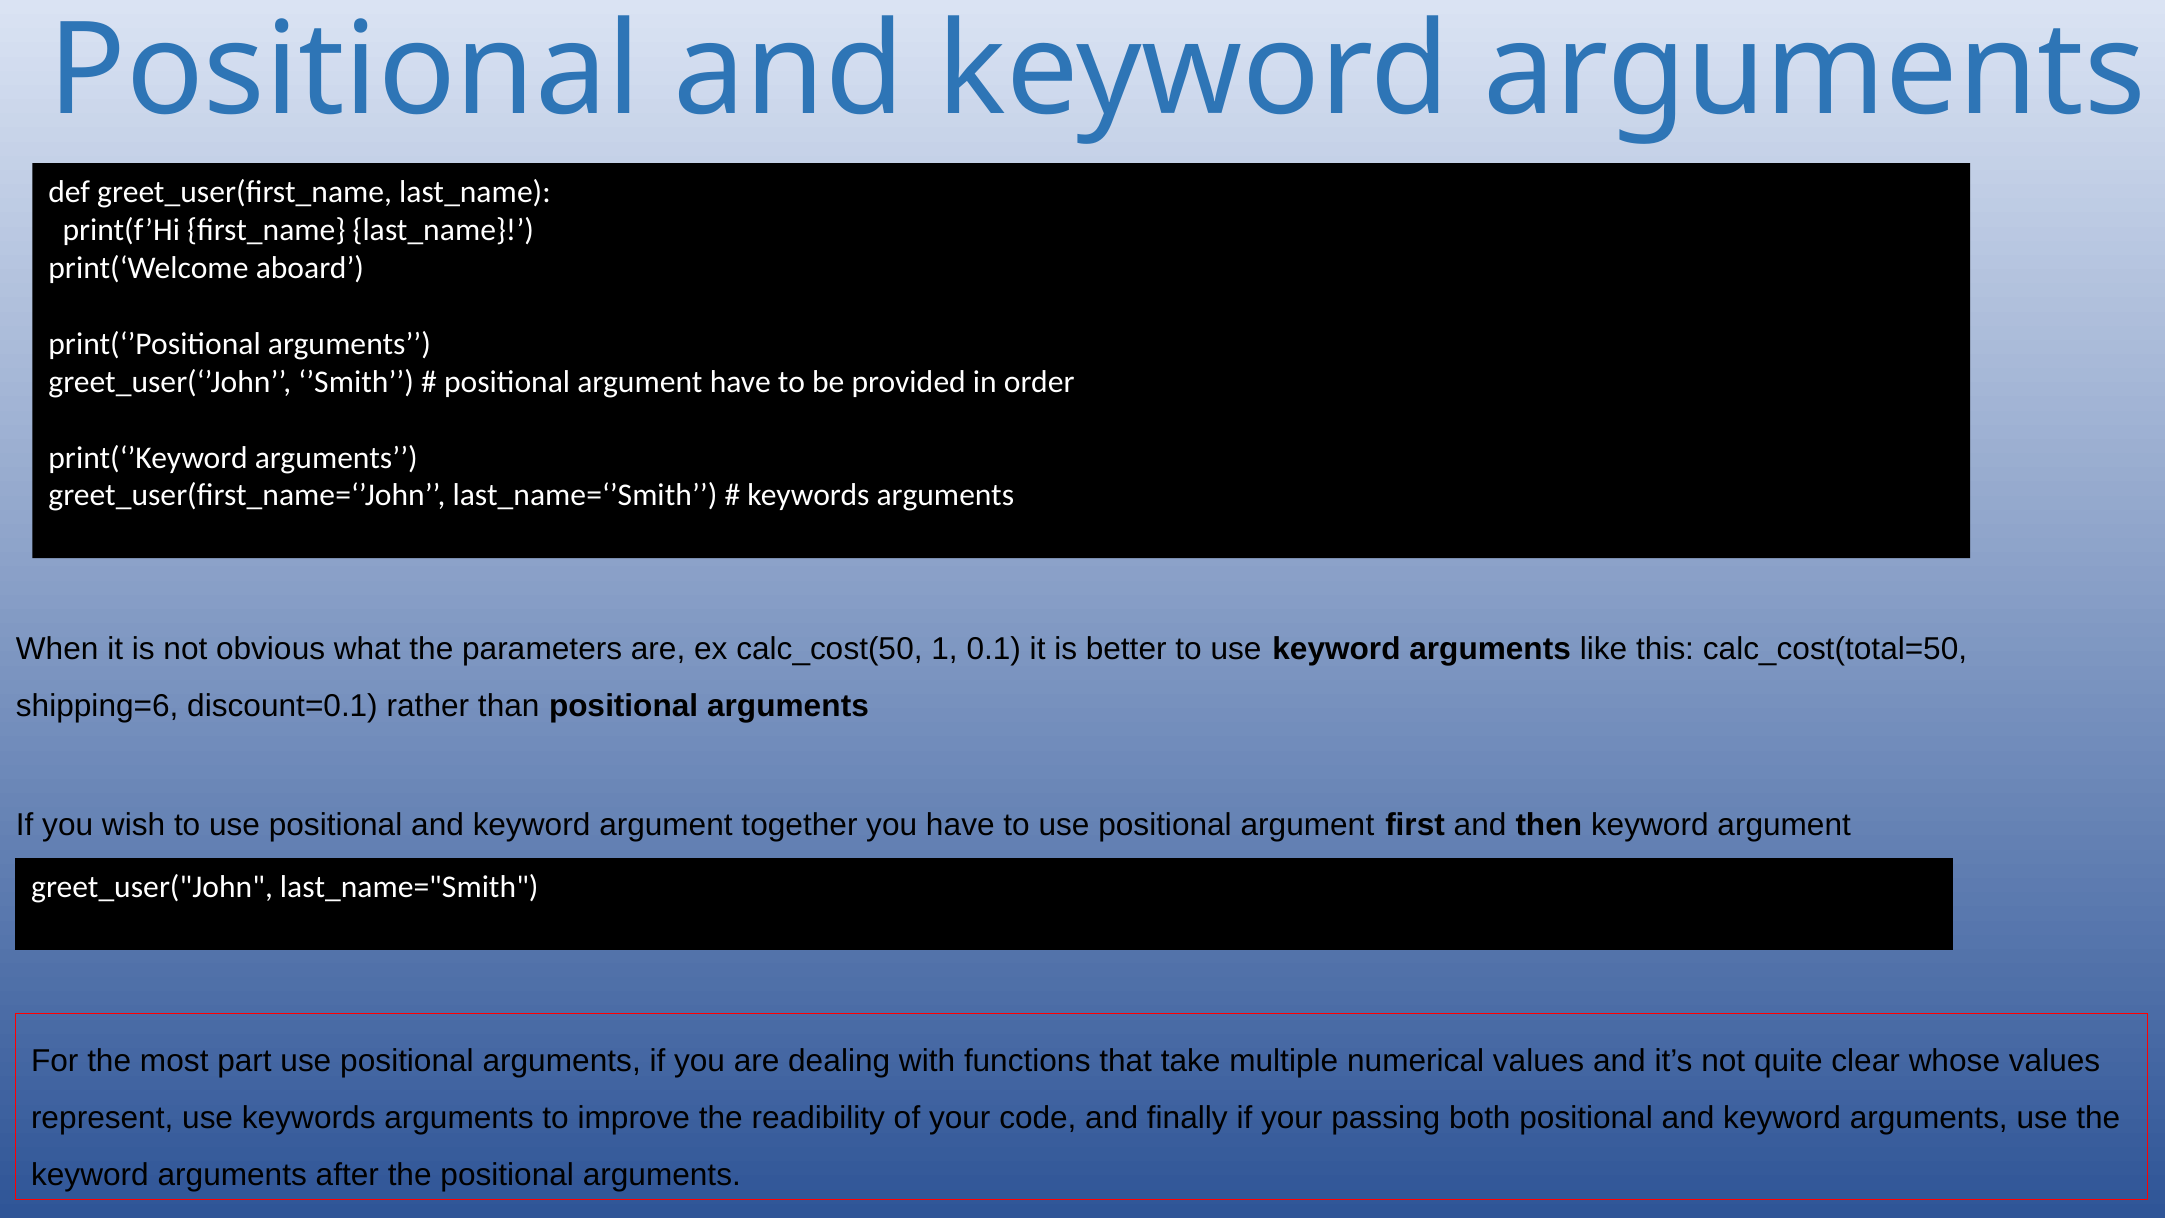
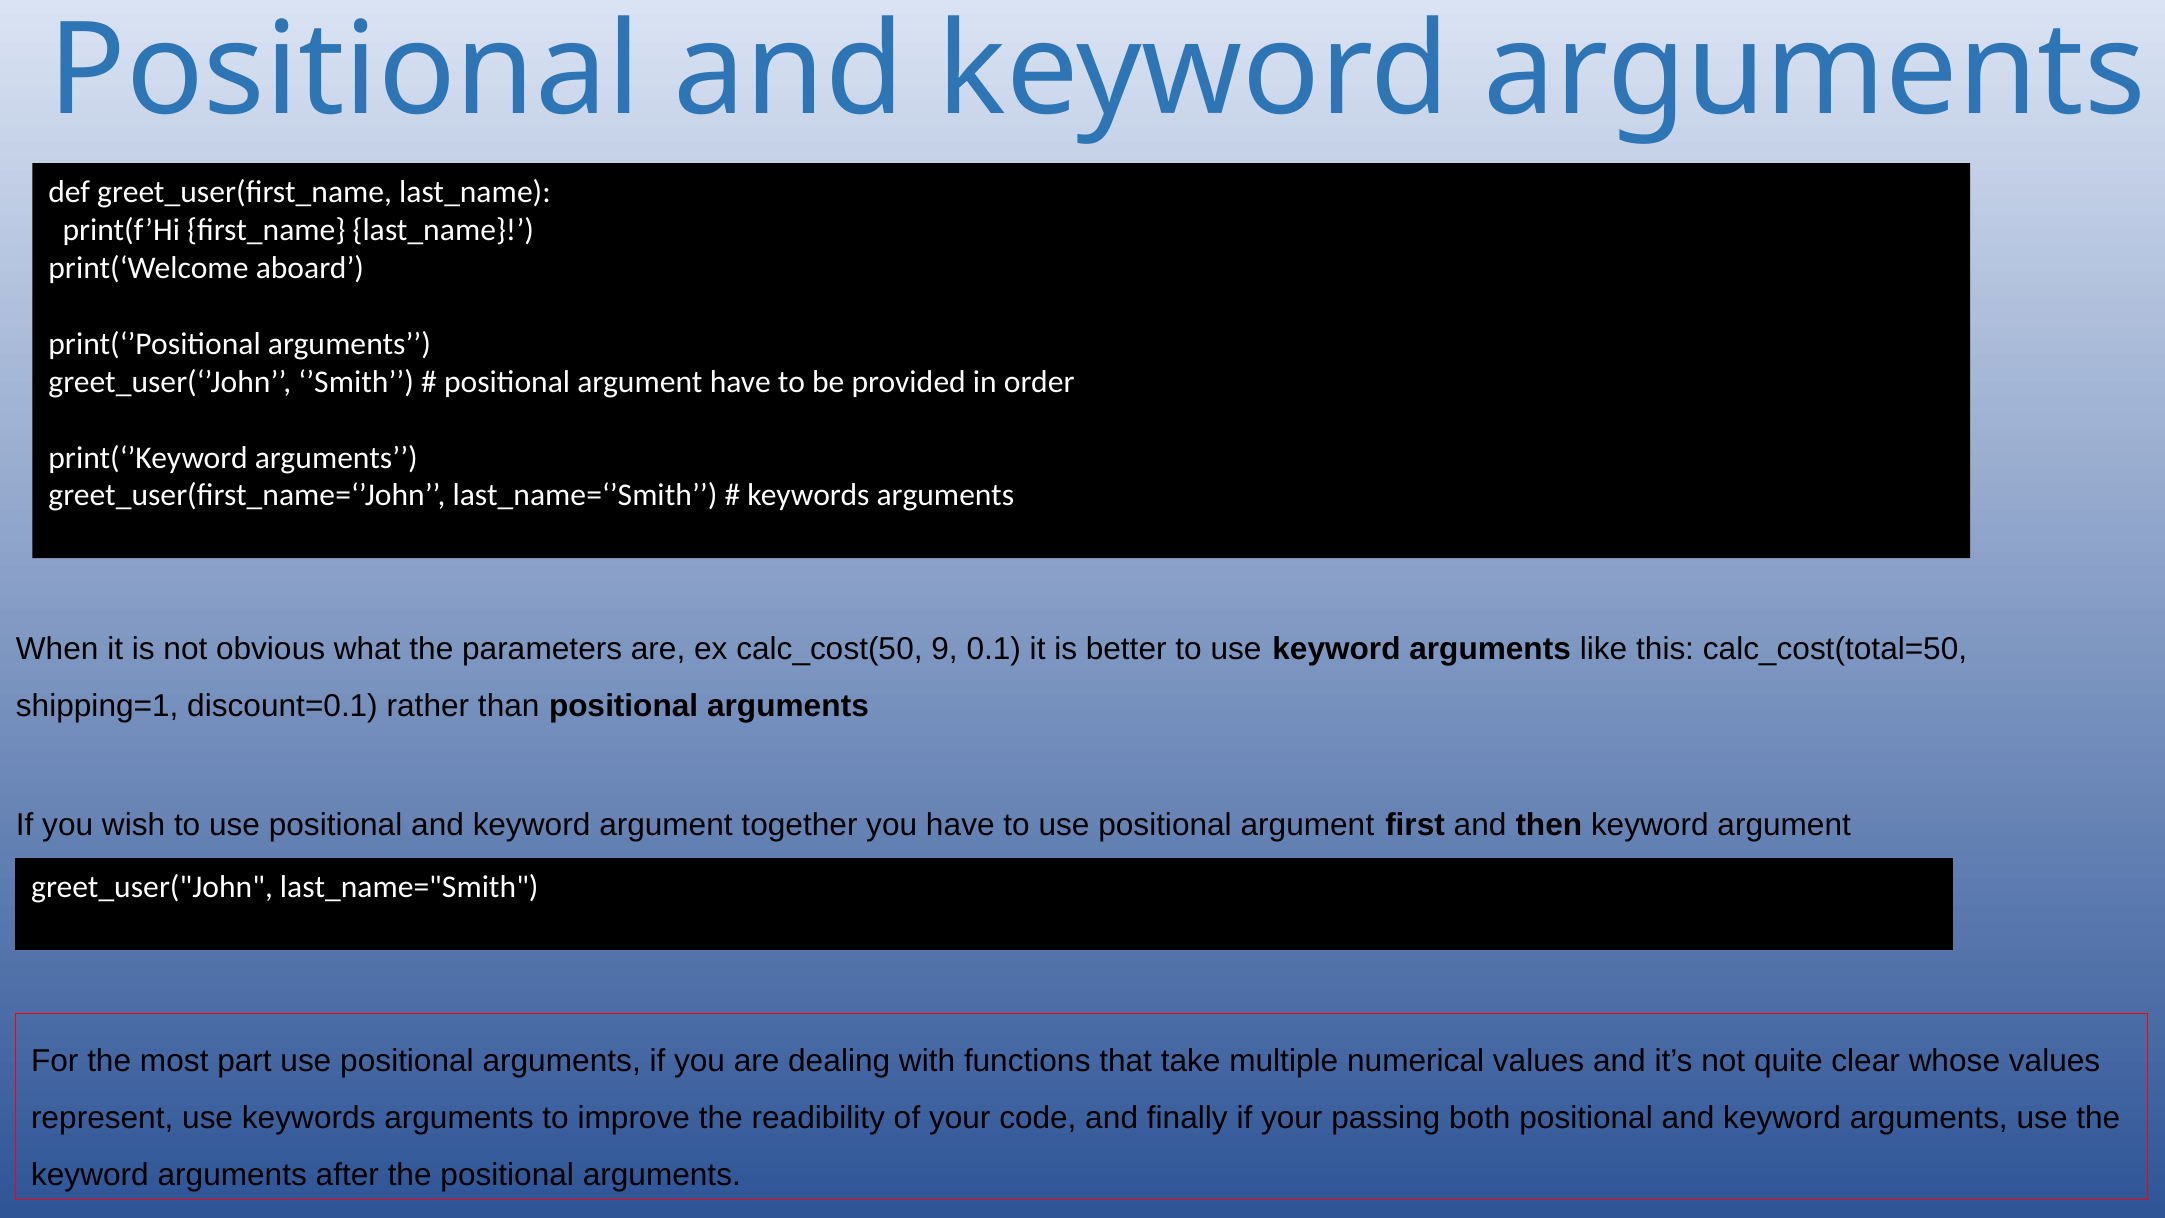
1: 1 -> 9
shipping=6: shipping=6 -> shipping=1
